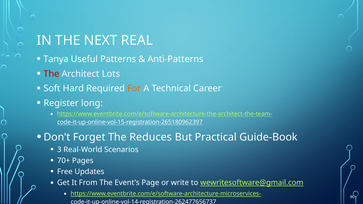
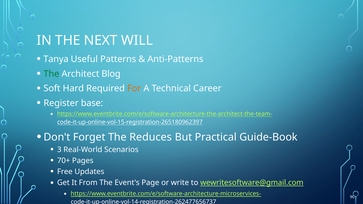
REAL: REAL -> WILL
The at (51, 74) colour: red -> green
Lots: Lots -> Blog
long: long -> base
